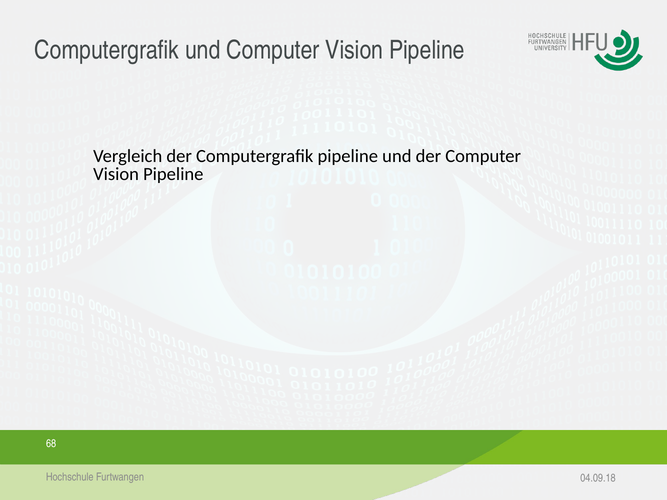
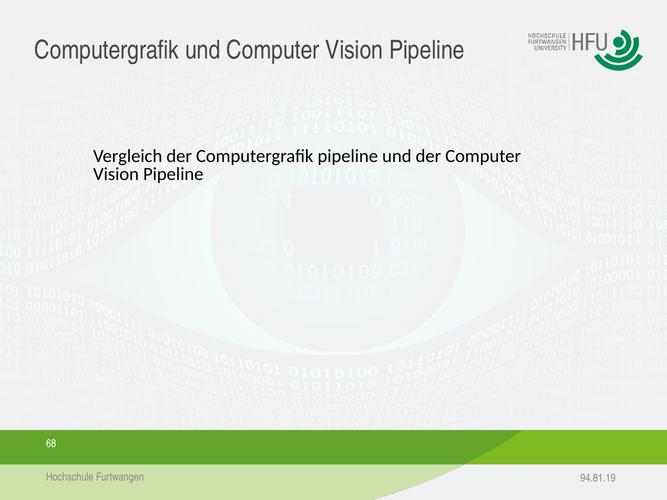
04.09.18: 04.09.18 -> 94.81.19
